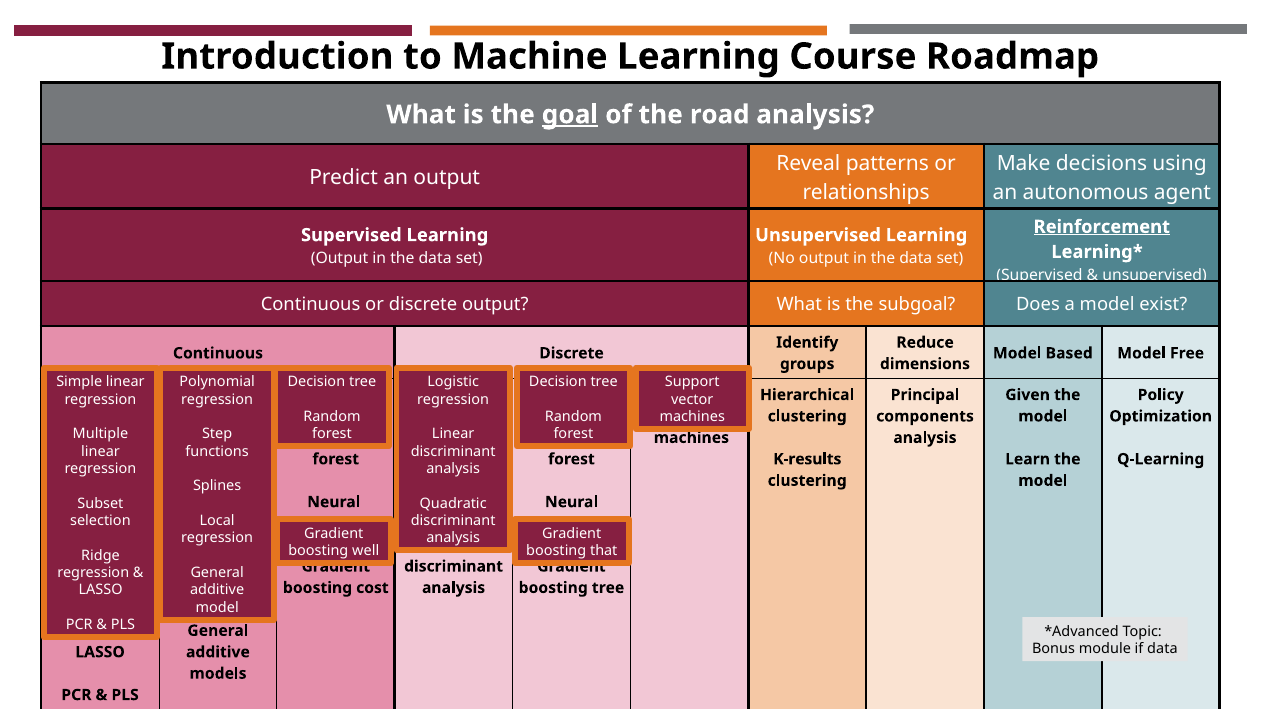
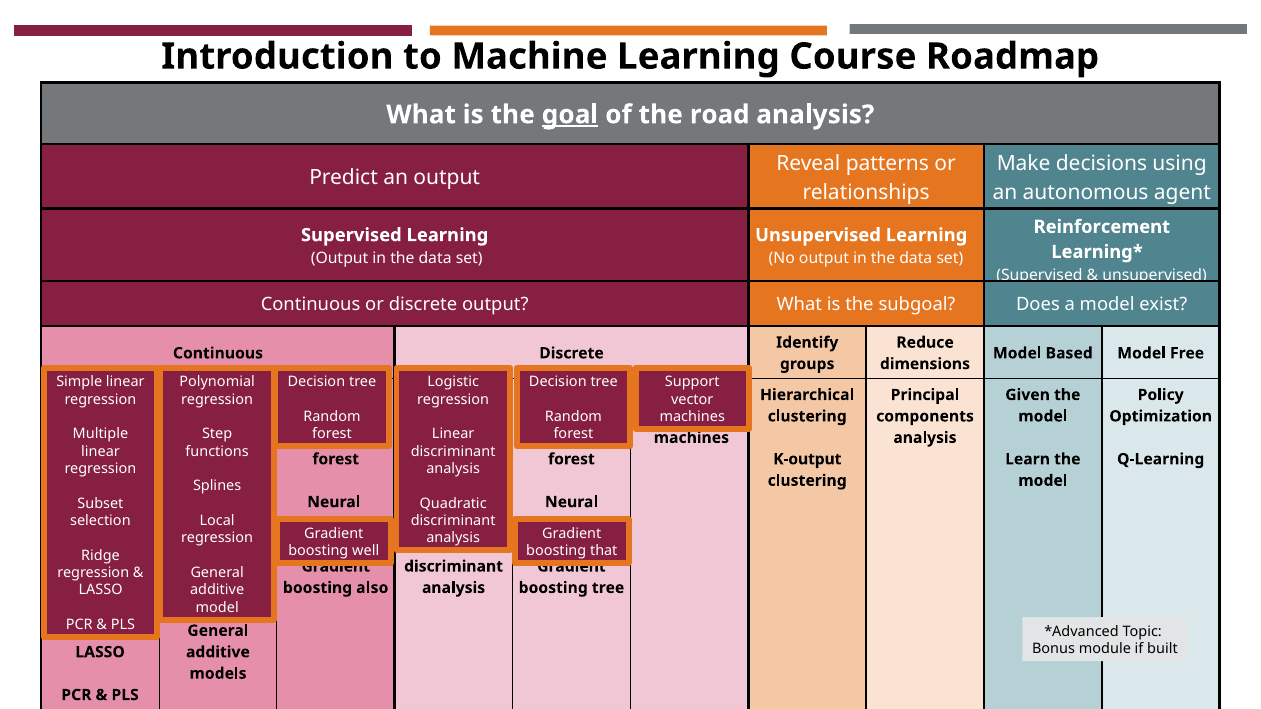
Reinforcement underline: present -> none
K-results: K-results -> K-output
cost: cost -> also
if data: data -> built
